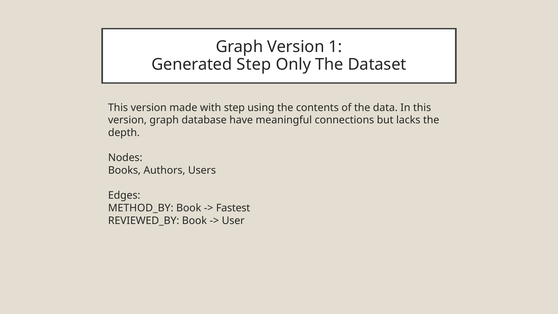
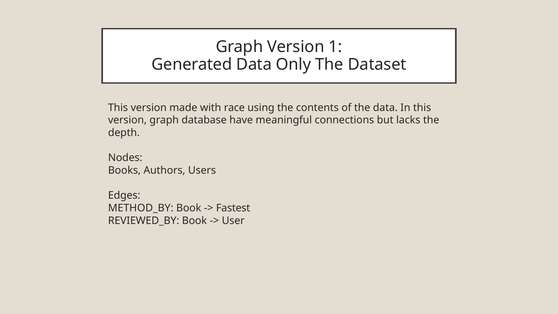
Generated Step: Step -> Data
with step: step -> race
